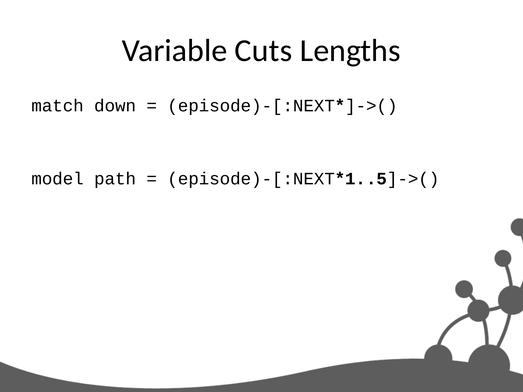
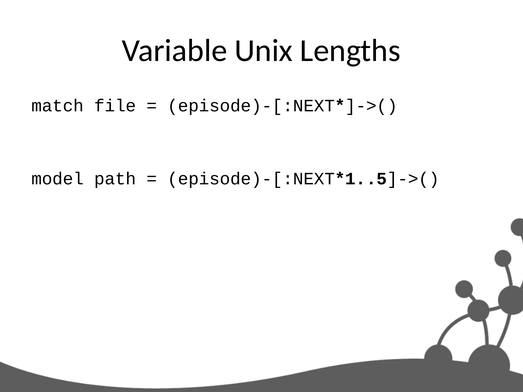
Cuts: Cuts -> Unix
down: down -> file
